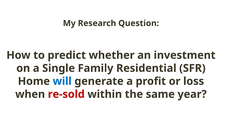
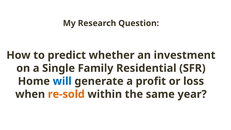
re-sold colour: red -> orange
